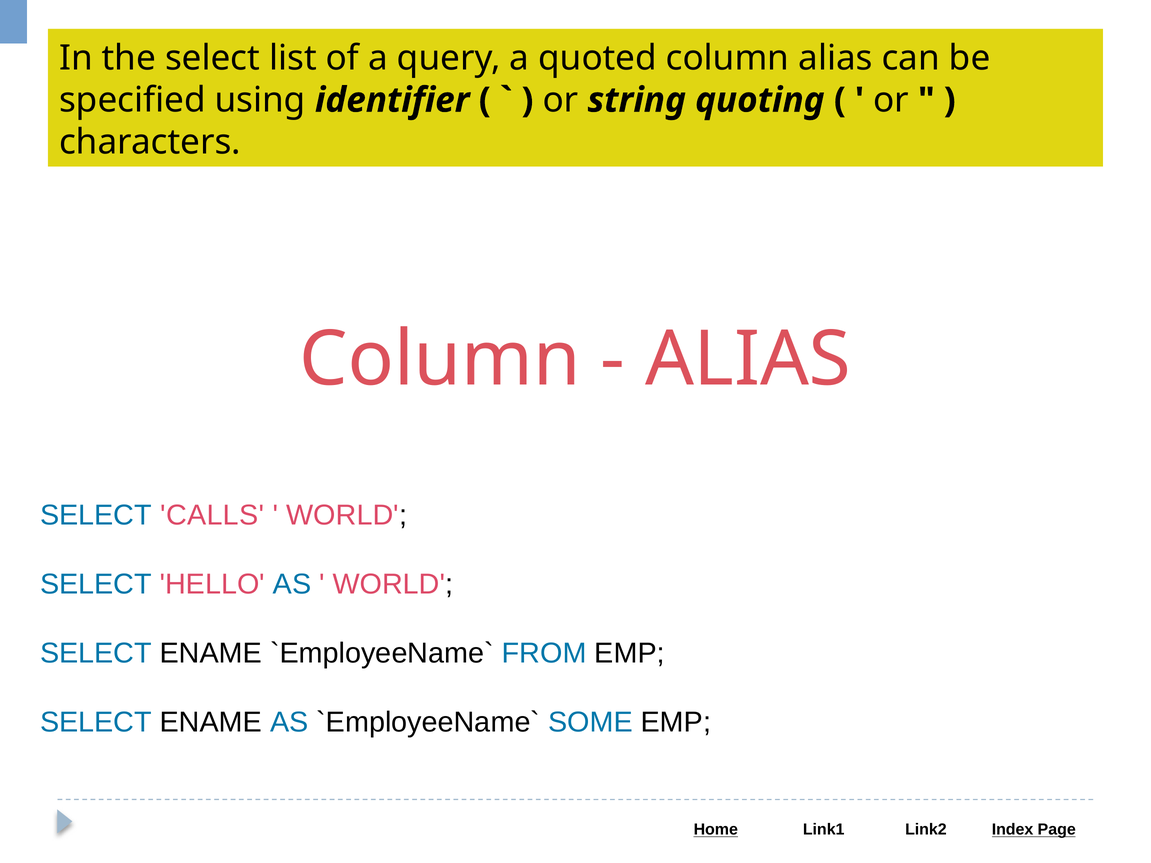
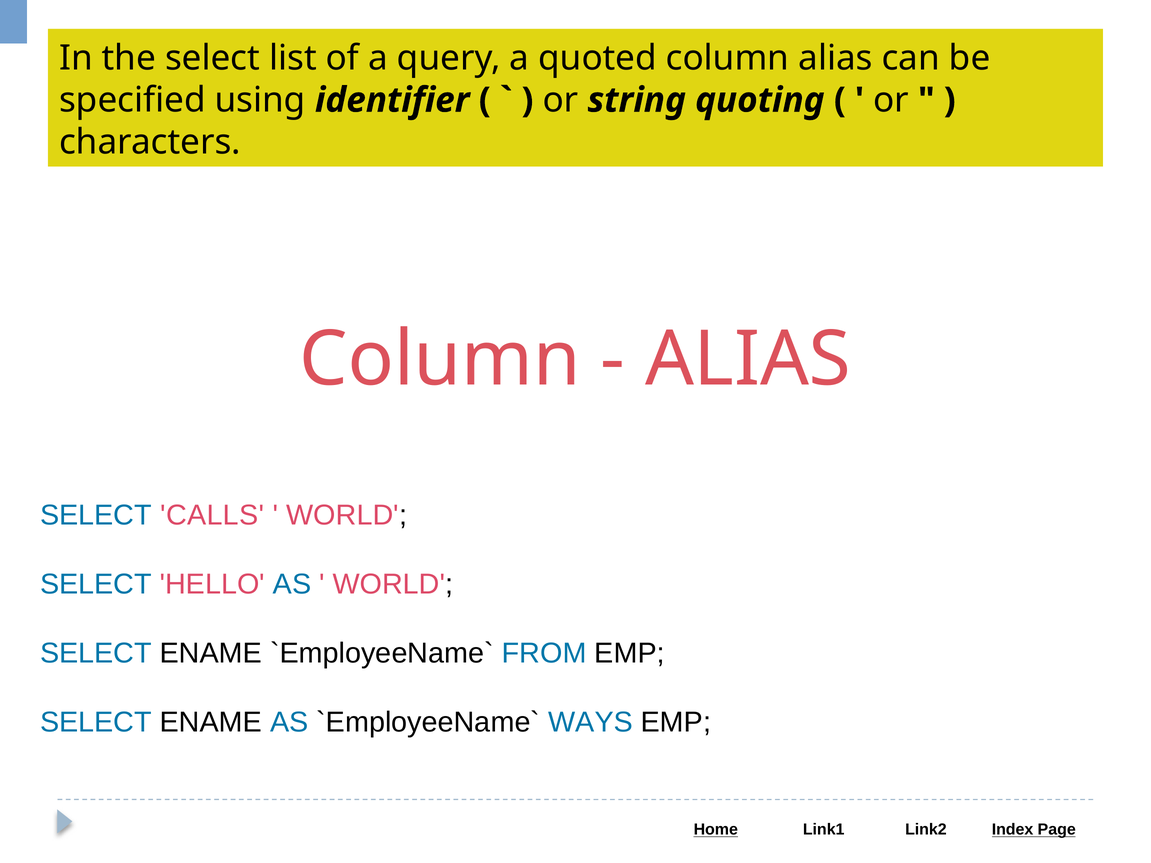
SOME: SOME -> WAYS
